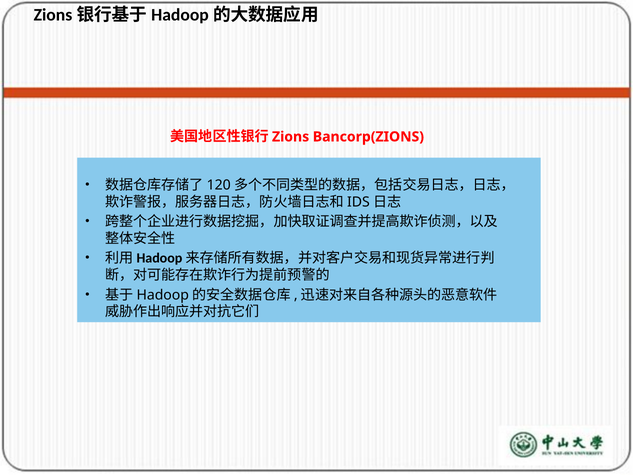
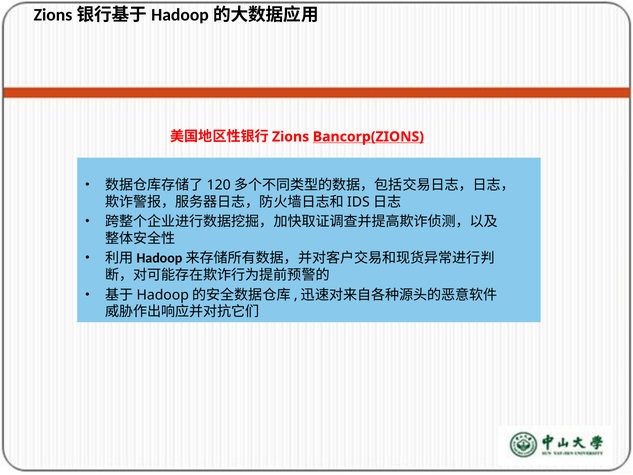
Bancorp(ZIONS underline: none -> present
